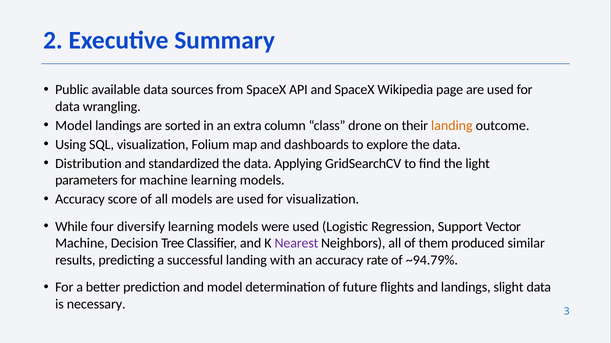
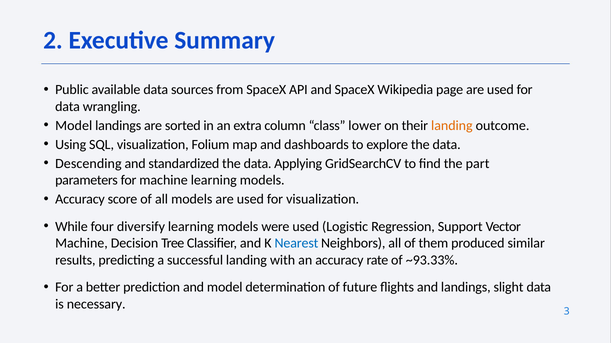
drone: drone -> lower
Distribution: Distribution -> Descending
light: light -> part
Nearest colour: purple -> blue
~94.79%: ~94.79% -> ~93.33%
